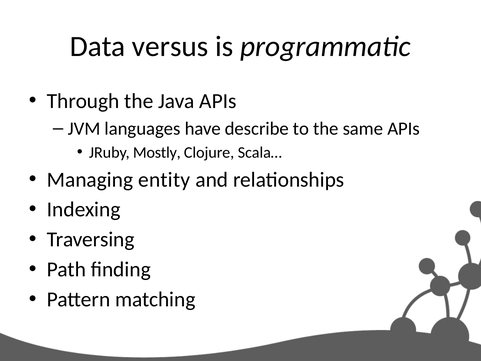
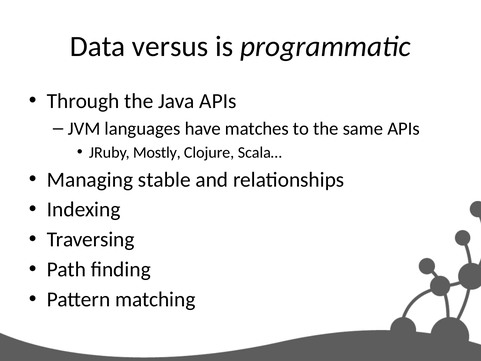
describe: describe -> matches
entity: entity -> stable
